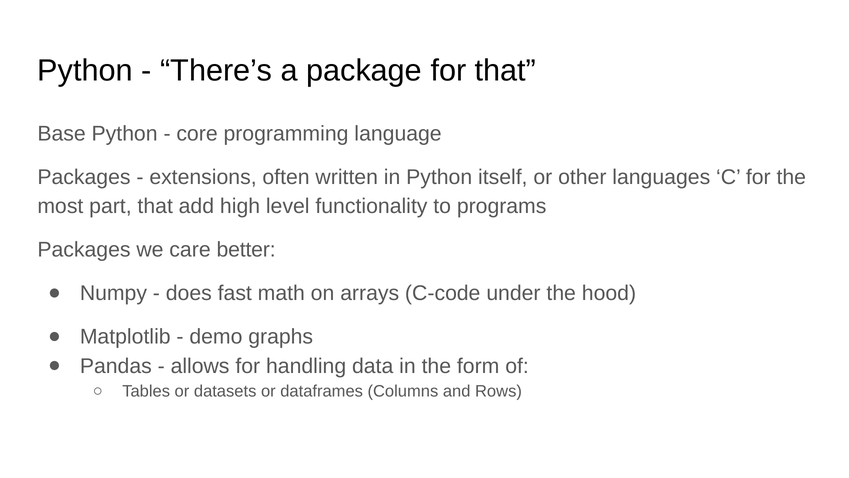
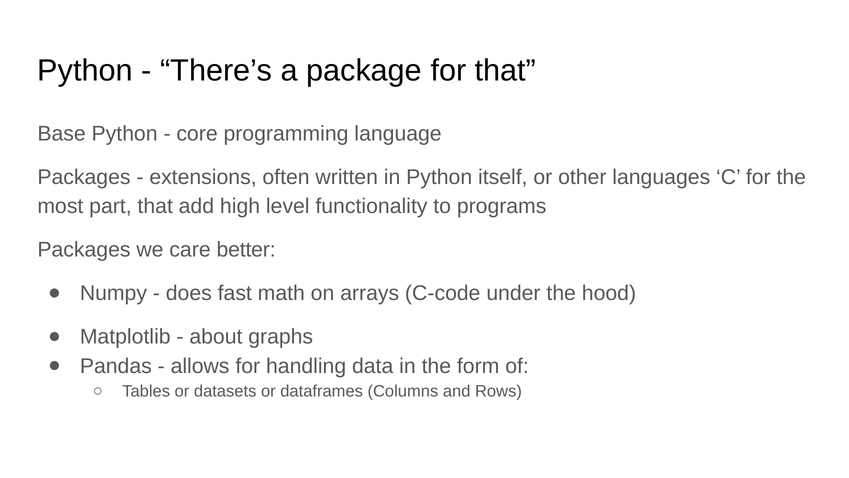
demo: demo -> about
